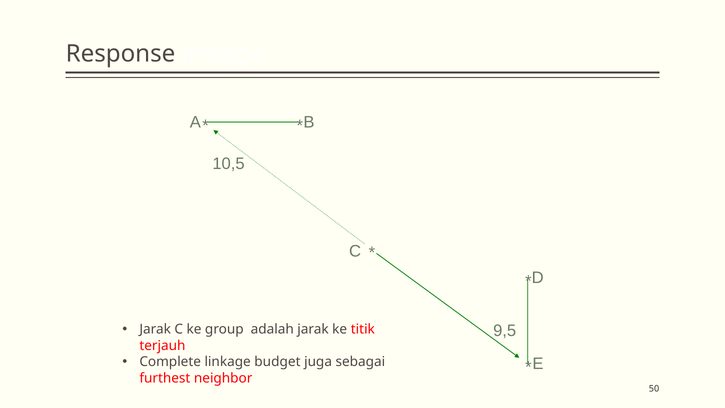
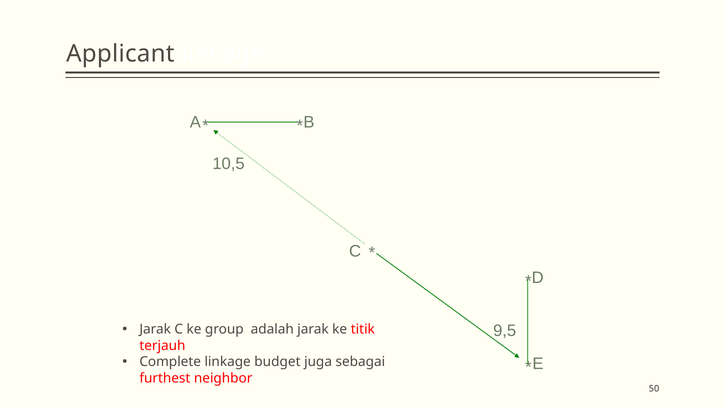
Response: Response -> Applicant
